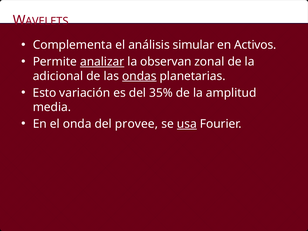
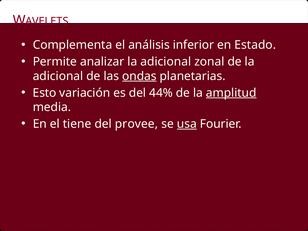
simular: simular -> inferior
Activos: Activos -> Estado
analizar underline: present -> none
observan at (166, 62): observan -> adicional
35%: 35% -> 44%
amplitud underline: none -> present
onda: onda -> tiene
